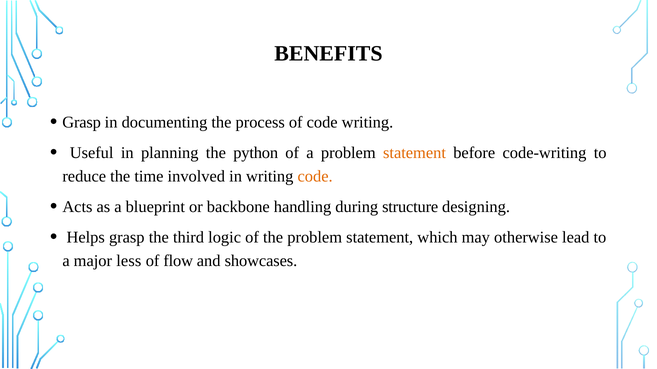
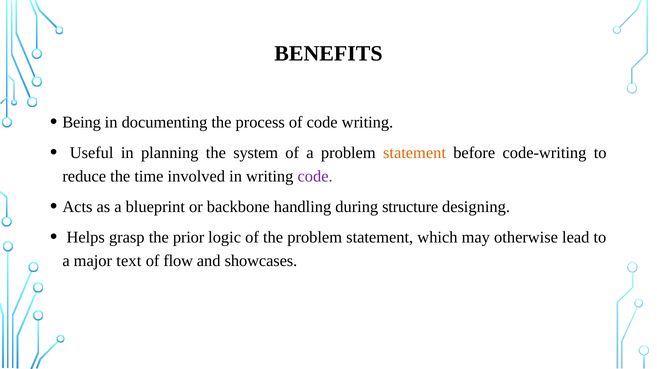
Grasp at (82, 123): Grasp -> Being
python: python -> system
code at (315, 177) colour: orange -> purple
third: third -> prior
less: less -> text
